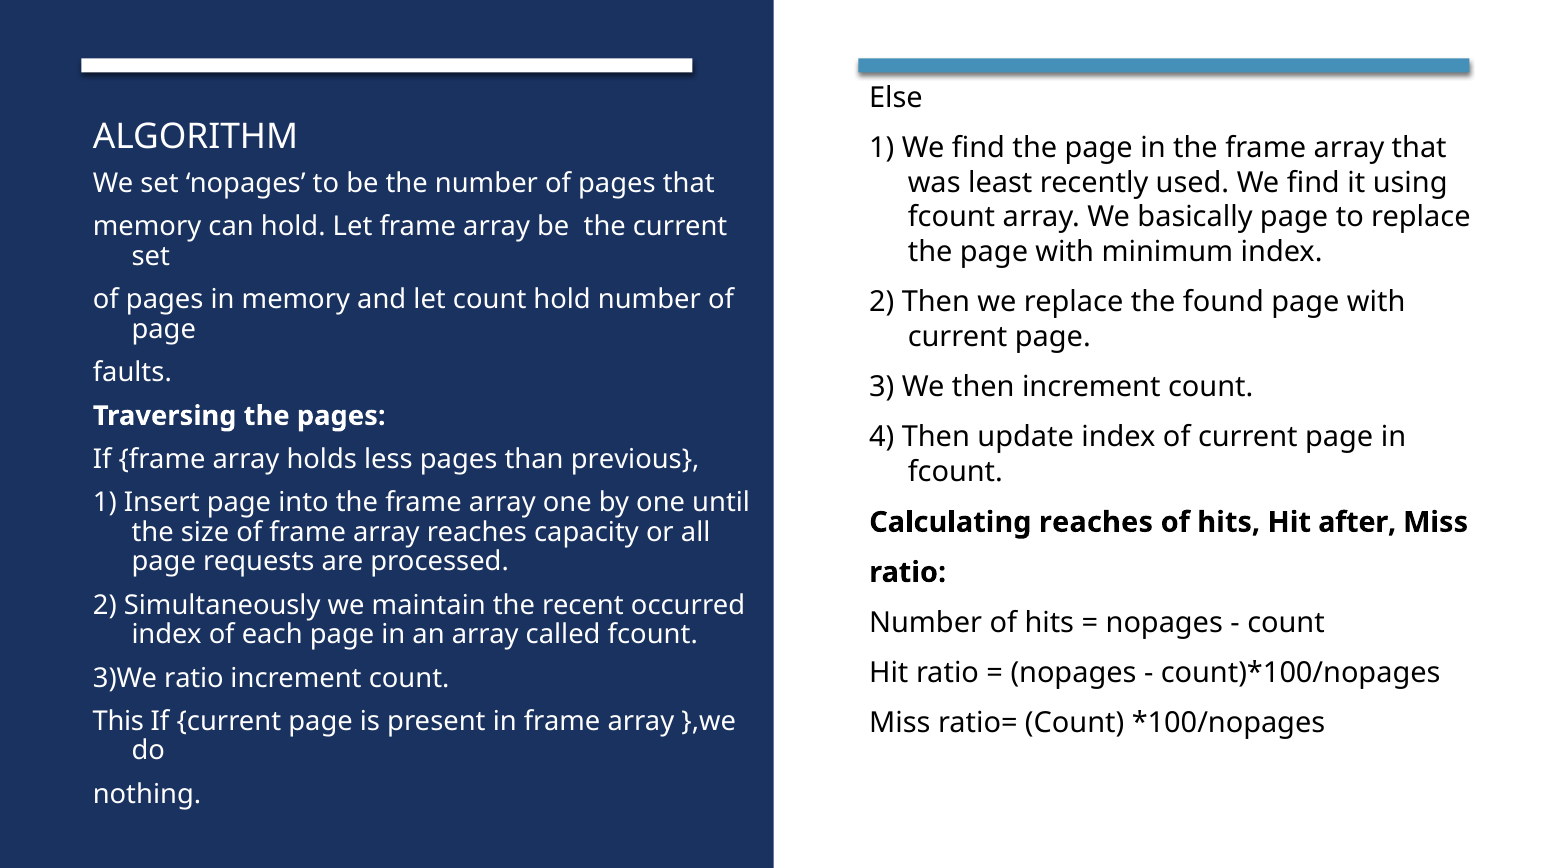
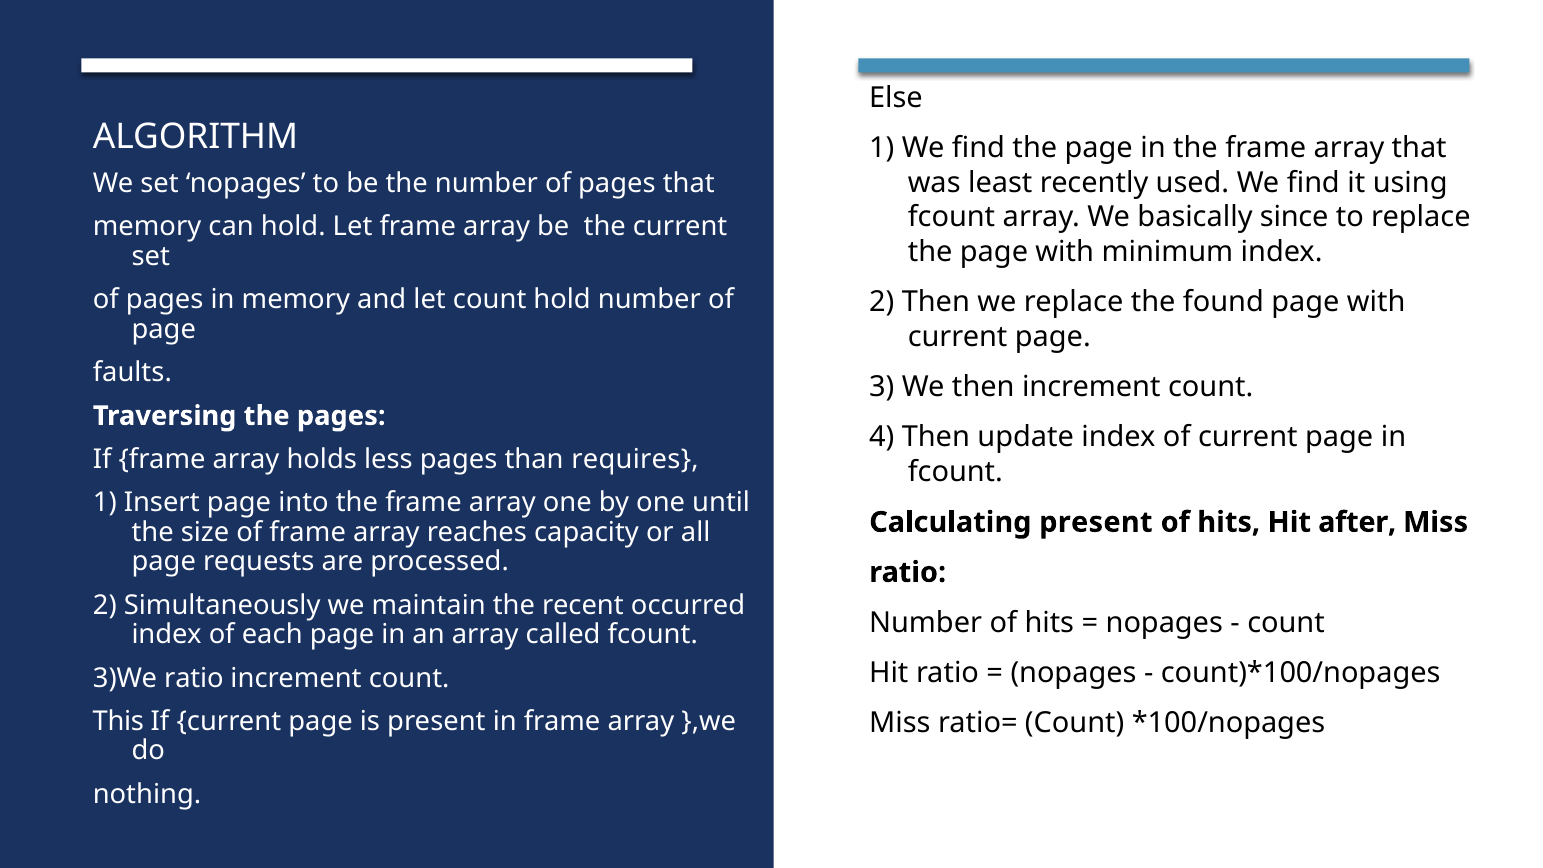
basically page: page -> since
previous: previous -> requires
Calculating reaches: reaches -> present
